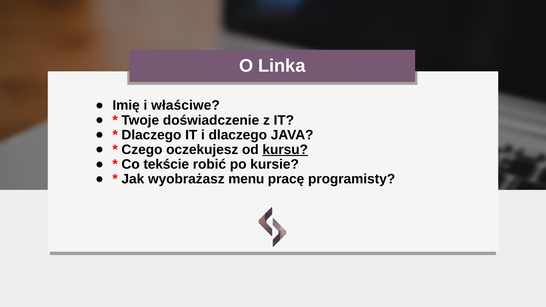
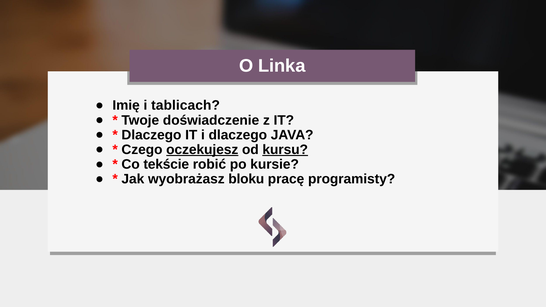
właściwe: właściwe -> tablicach
oczekujesz underline: none -> present
menu: menu -> bloku
